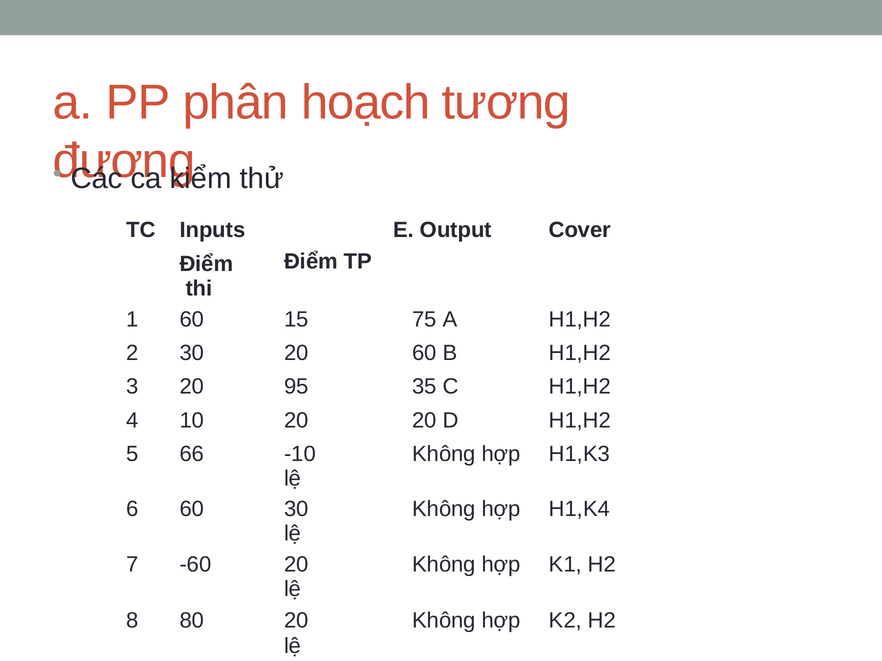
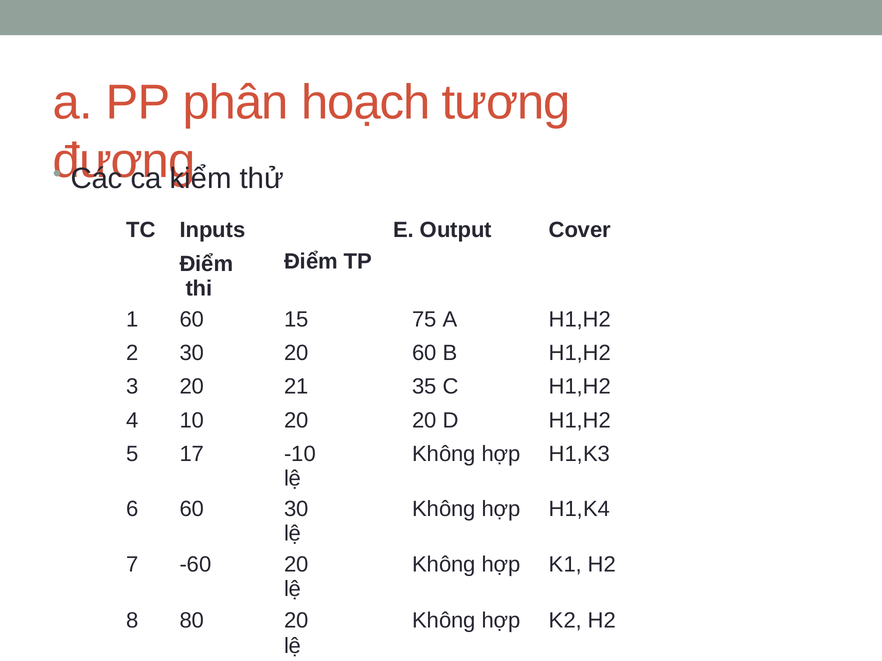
95: 95 -> 21
66: 66 -> 17
